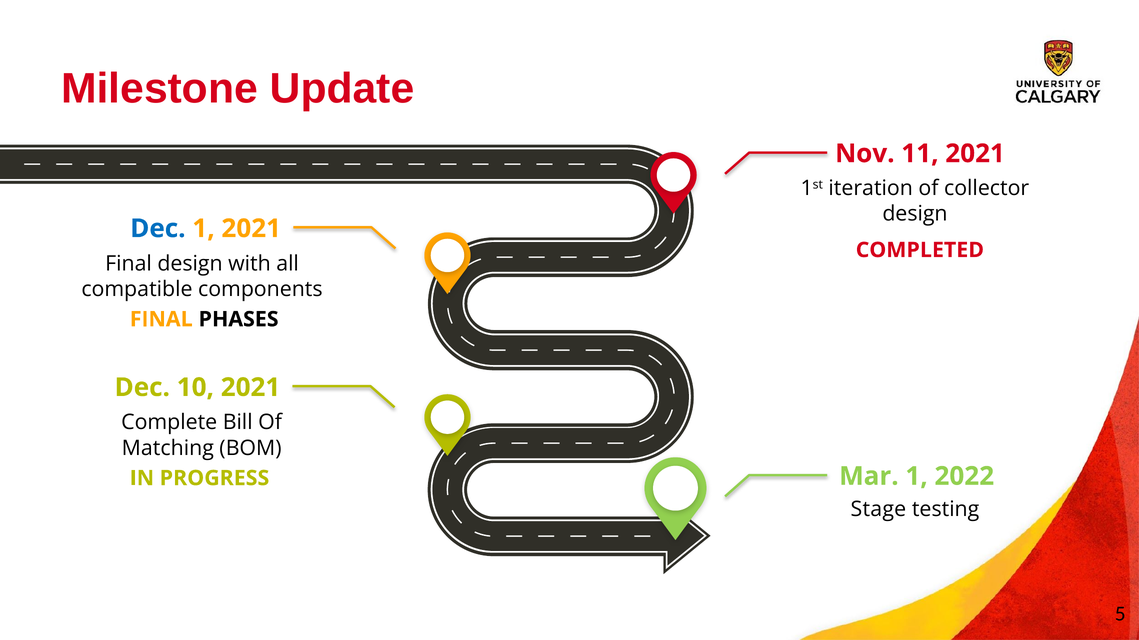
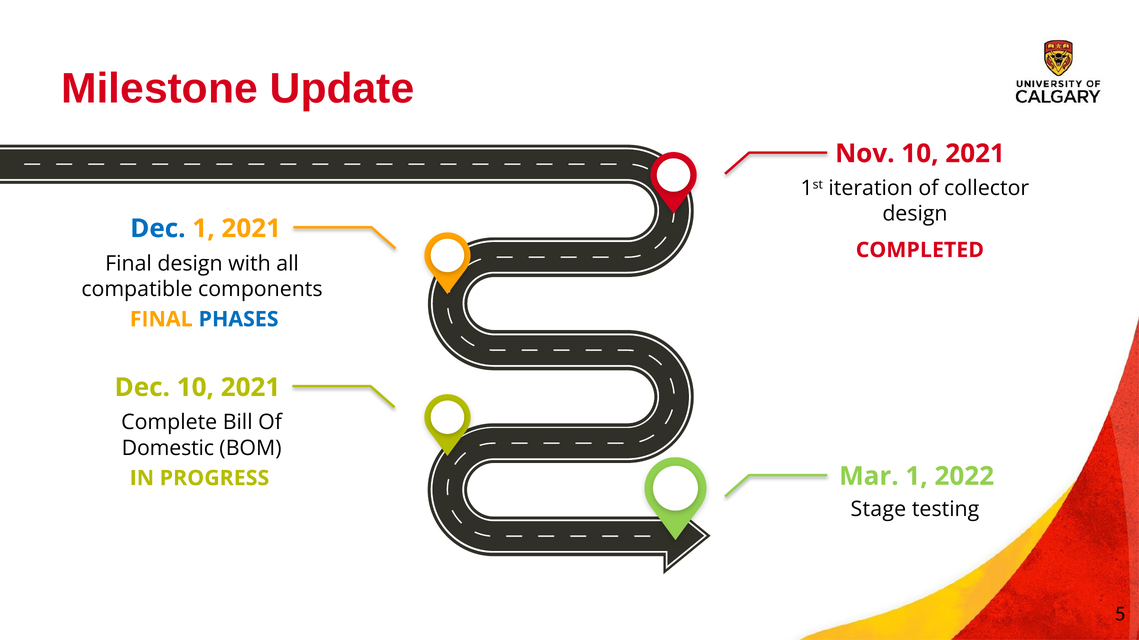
Nov 11: 11 -> 10
PHASES colour: black -> blue
Matching: Matching -> Domestic
